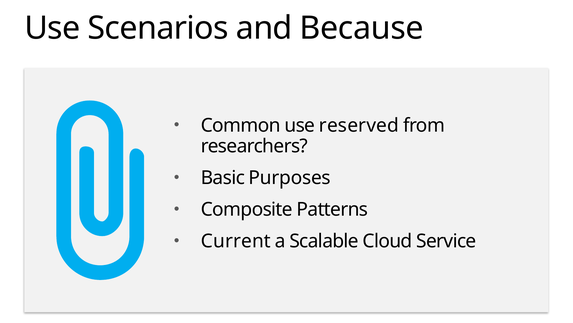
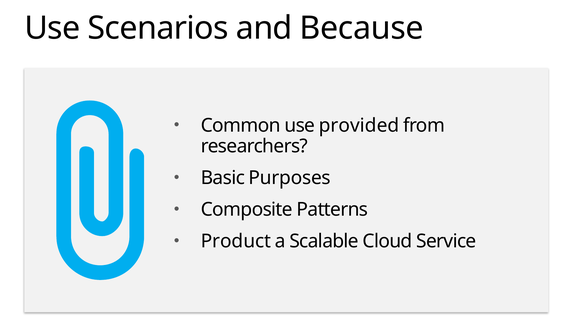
reserved: reserved -> provided
Current: Current -> Product
